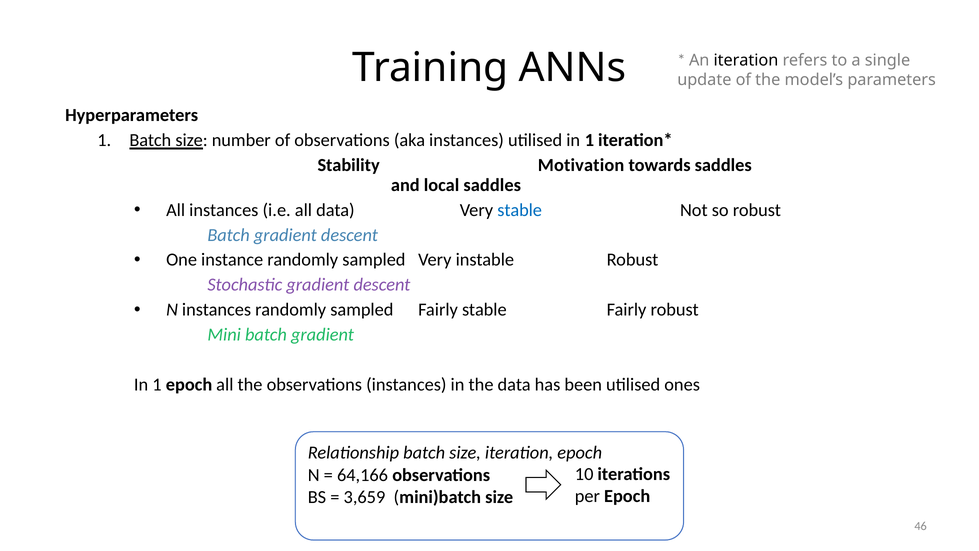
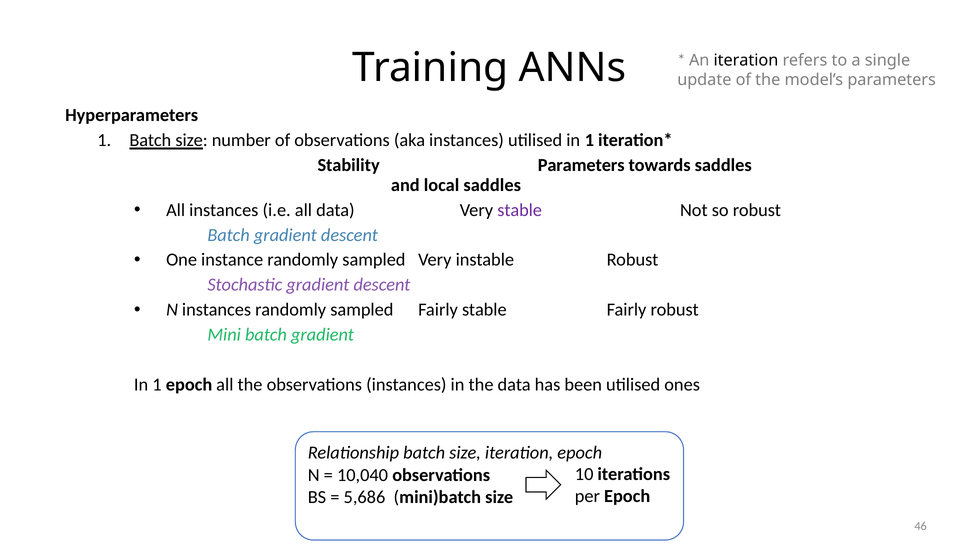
Stability Motivation: Motivation -> Parameters
stable at (520, 210) colour: blue -> purple
64,166: 64,166 -> 10,040
3,659: 3,659 -> 5,686
